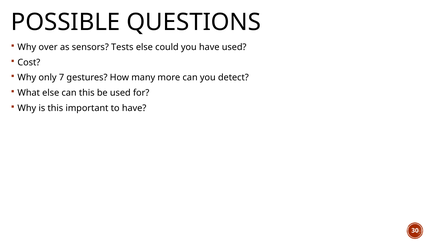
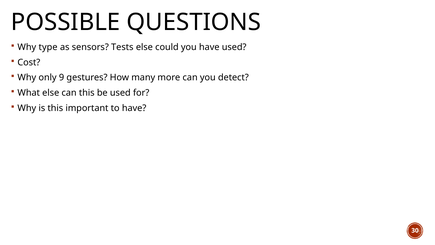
over: over -> type
7: 7 -> 9
